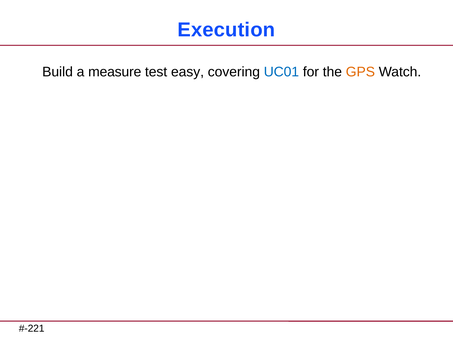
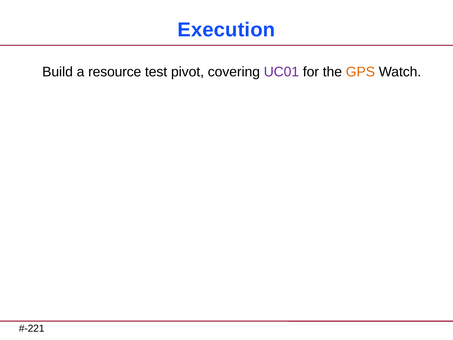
measure: measure -> resource
easy: easy -> pivot
UC01 colour: blue -> purple
